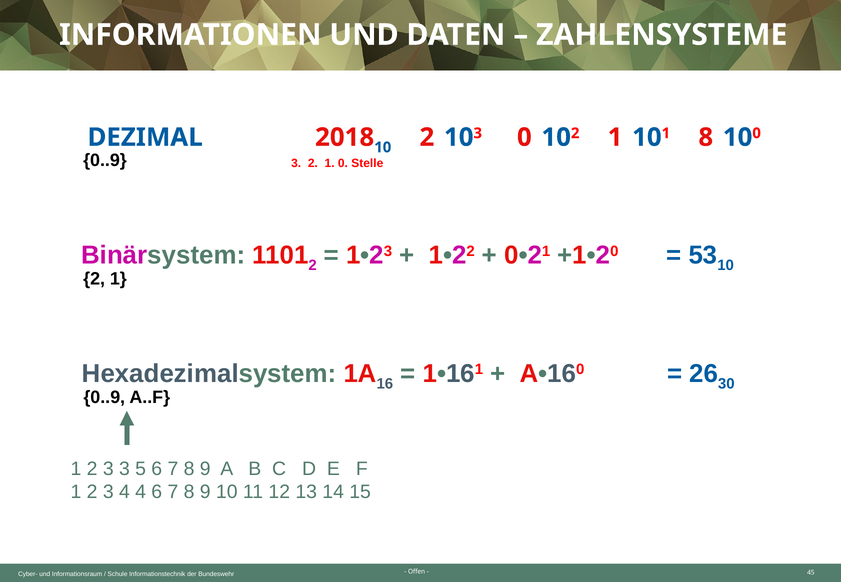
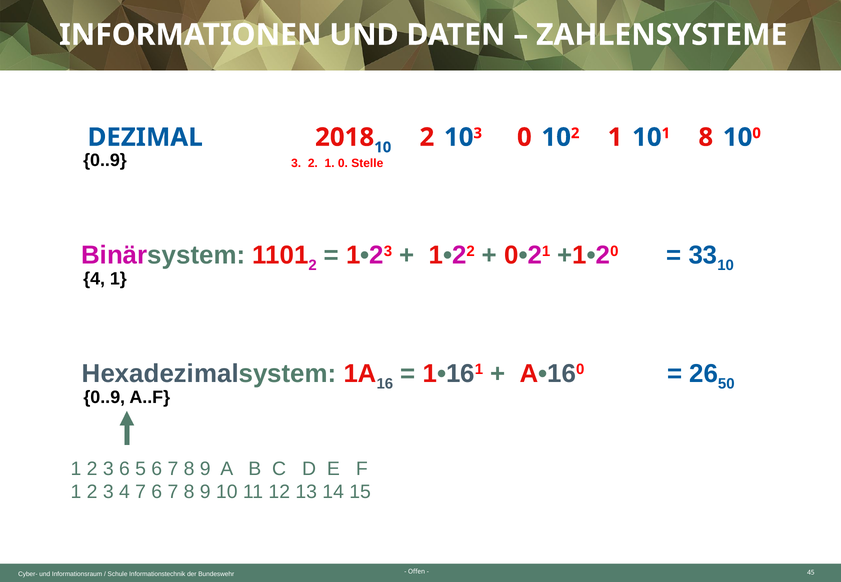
53: 53 -> 33
2 at (94, 279): 2 -> 4
30: 30 -> 50
3 3: 3 -> 6
4 4: 4 -> 7
